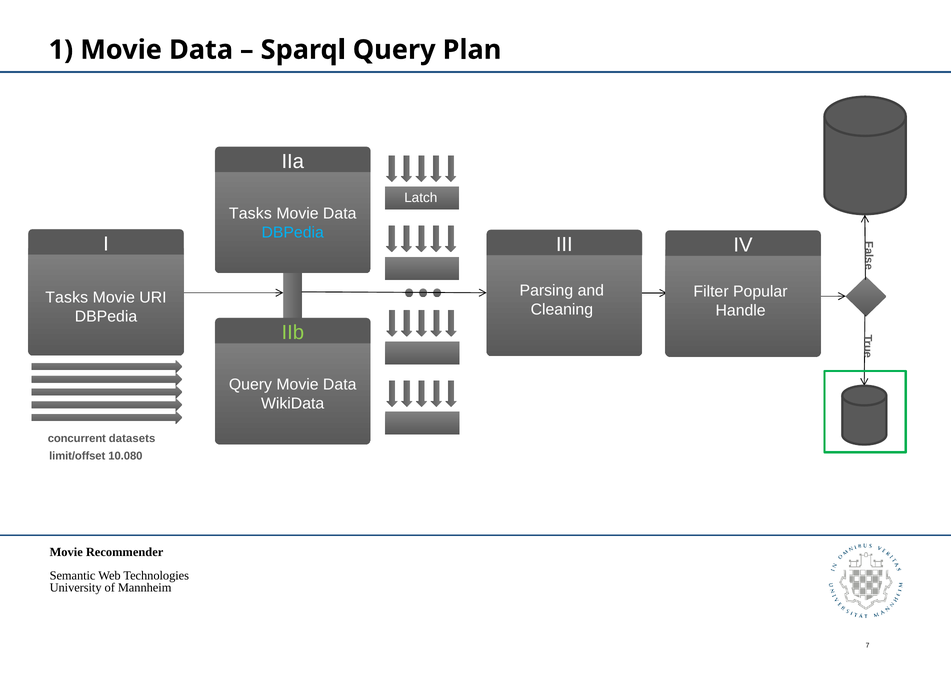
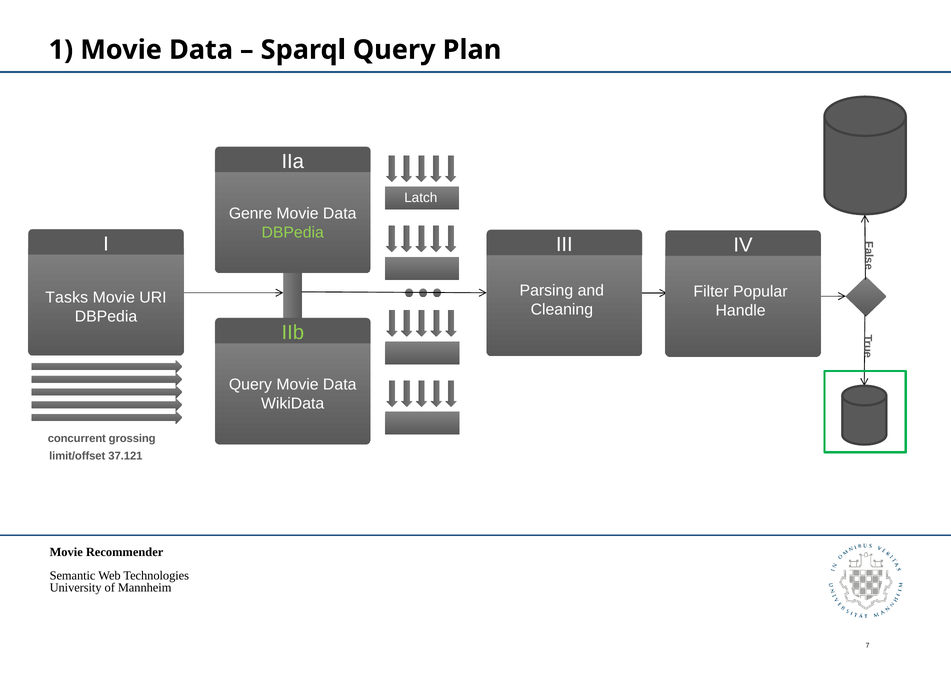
Tasks at (250, 213): Tasks -> Genre
DBPedia at (293, 232) colour: light blue -> light green
datasets: datasets -> grossing
10.080: 10.080 -> 37.121
